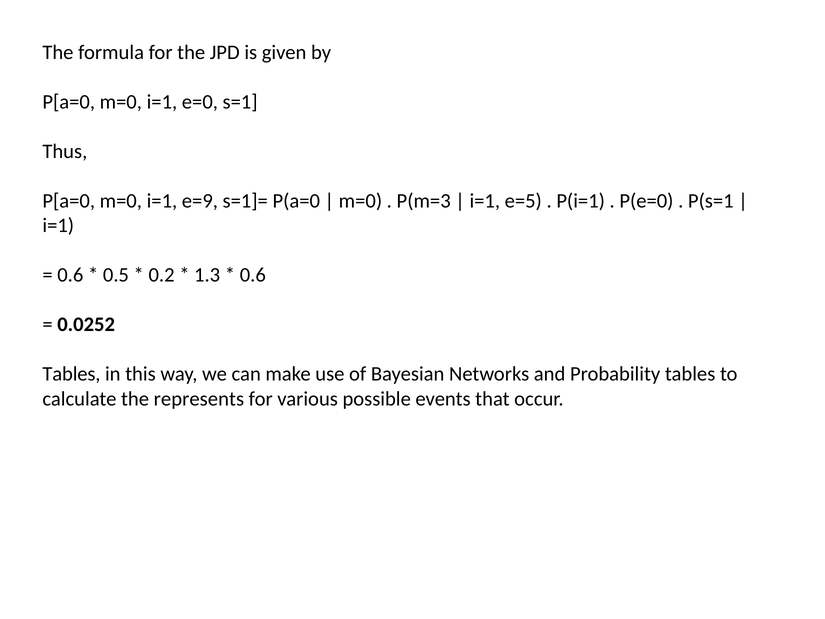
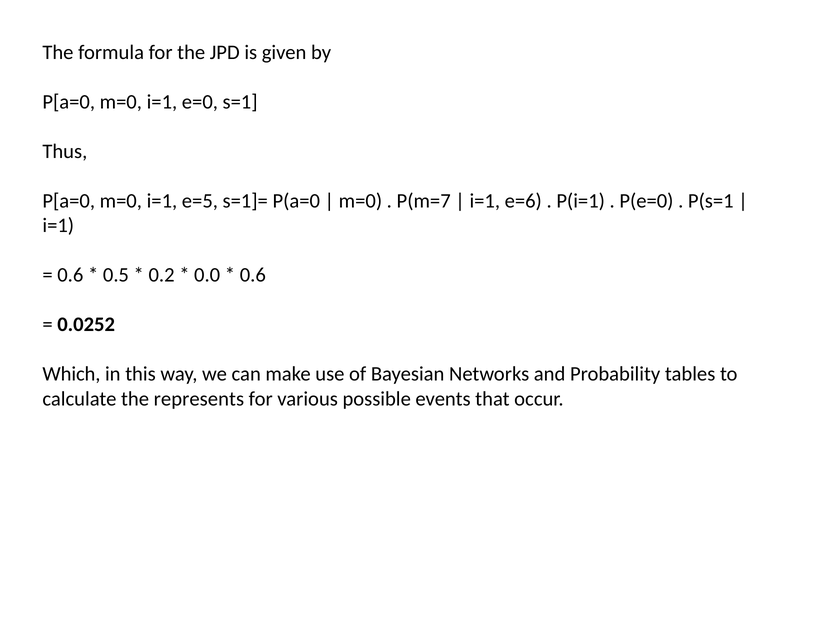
e=9: e=9 -> e=5
P(m=3: P(m=3 -> P(m=7
e=5: e=5 -> e=6
1.3: 1.3 -> 0.0
Tables at (71, 374): Tables -> Which
